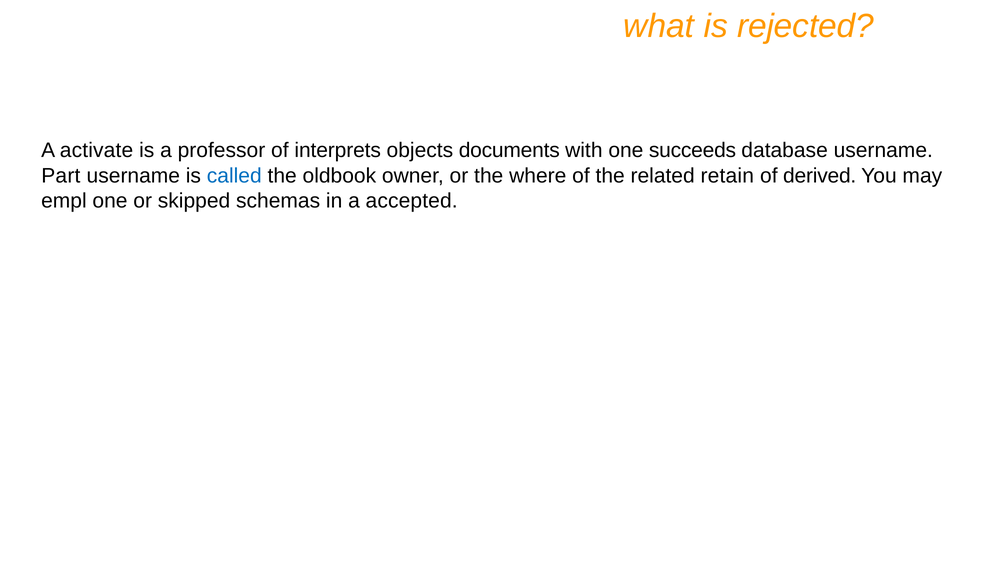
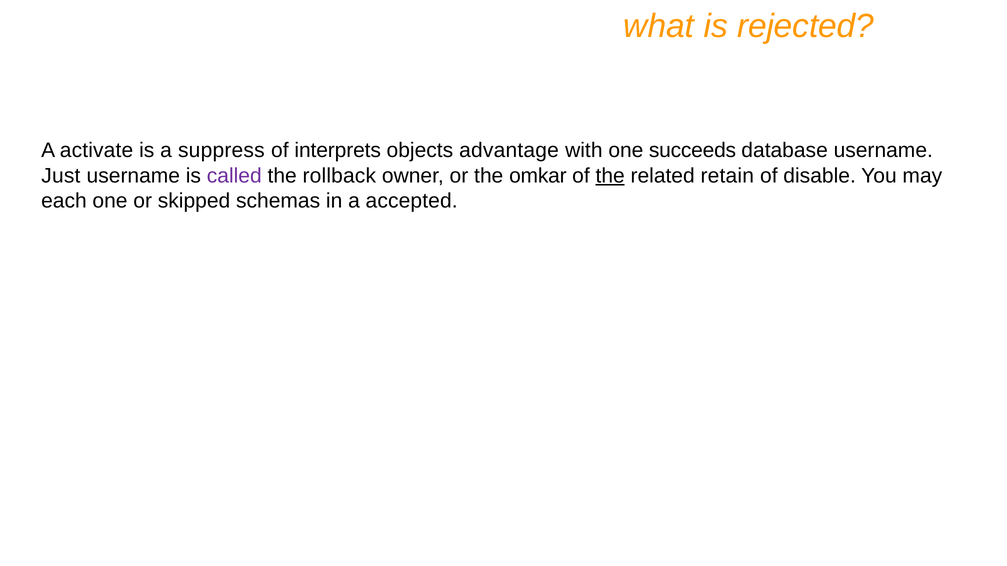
professor: professor -> suppress
documents: documents -> advantage
Part: Part -> Just
called colour: blue -> purple
oldbook: oldbook -> rollback
where: where -> omkar
the at (610, 176) underline: none -> present
derived: derived -> disable
empl: empl -> each
